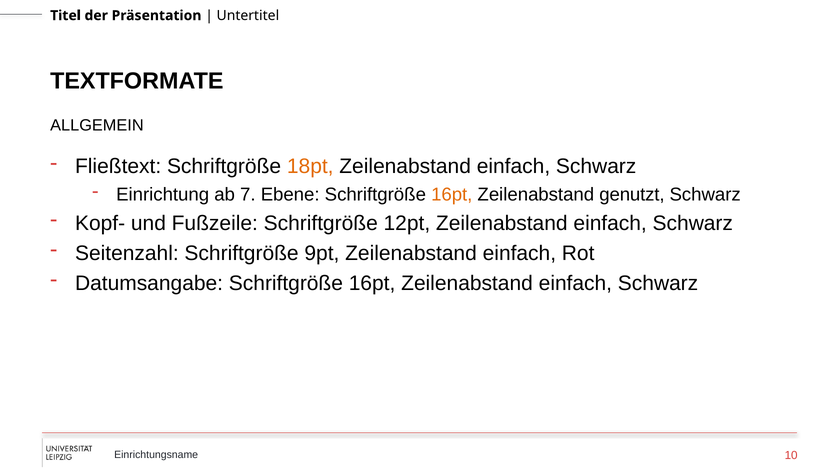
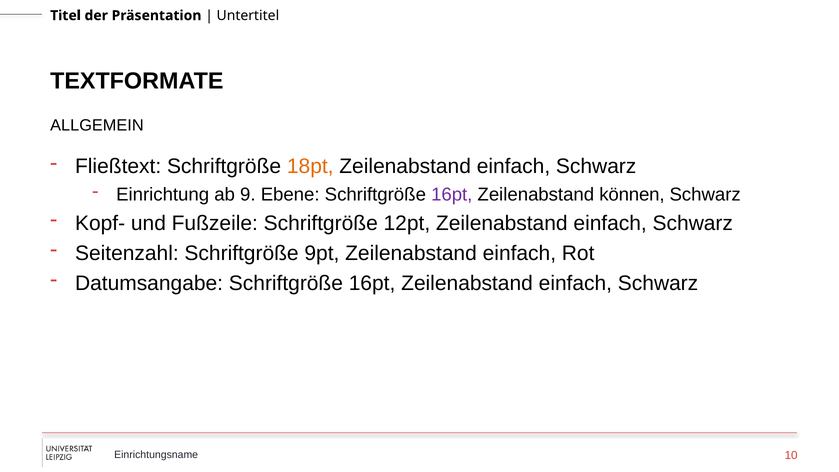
7: 7 -> 9
16pt at (452, 195) colour: orange -> purple
genutzt: genutzt -> können
